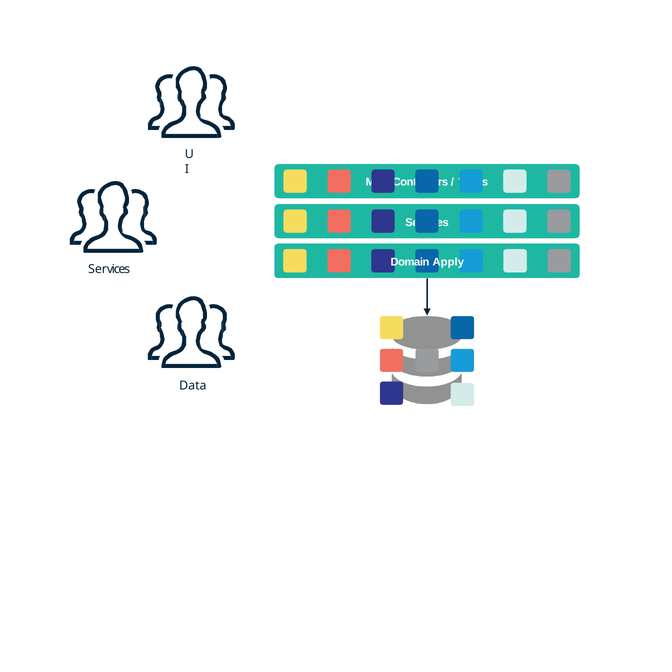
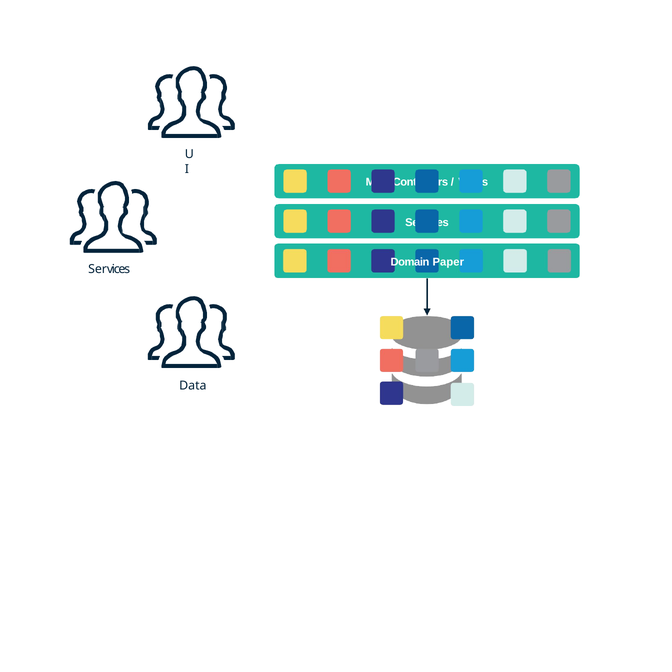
Apply: Apply -> Paper
